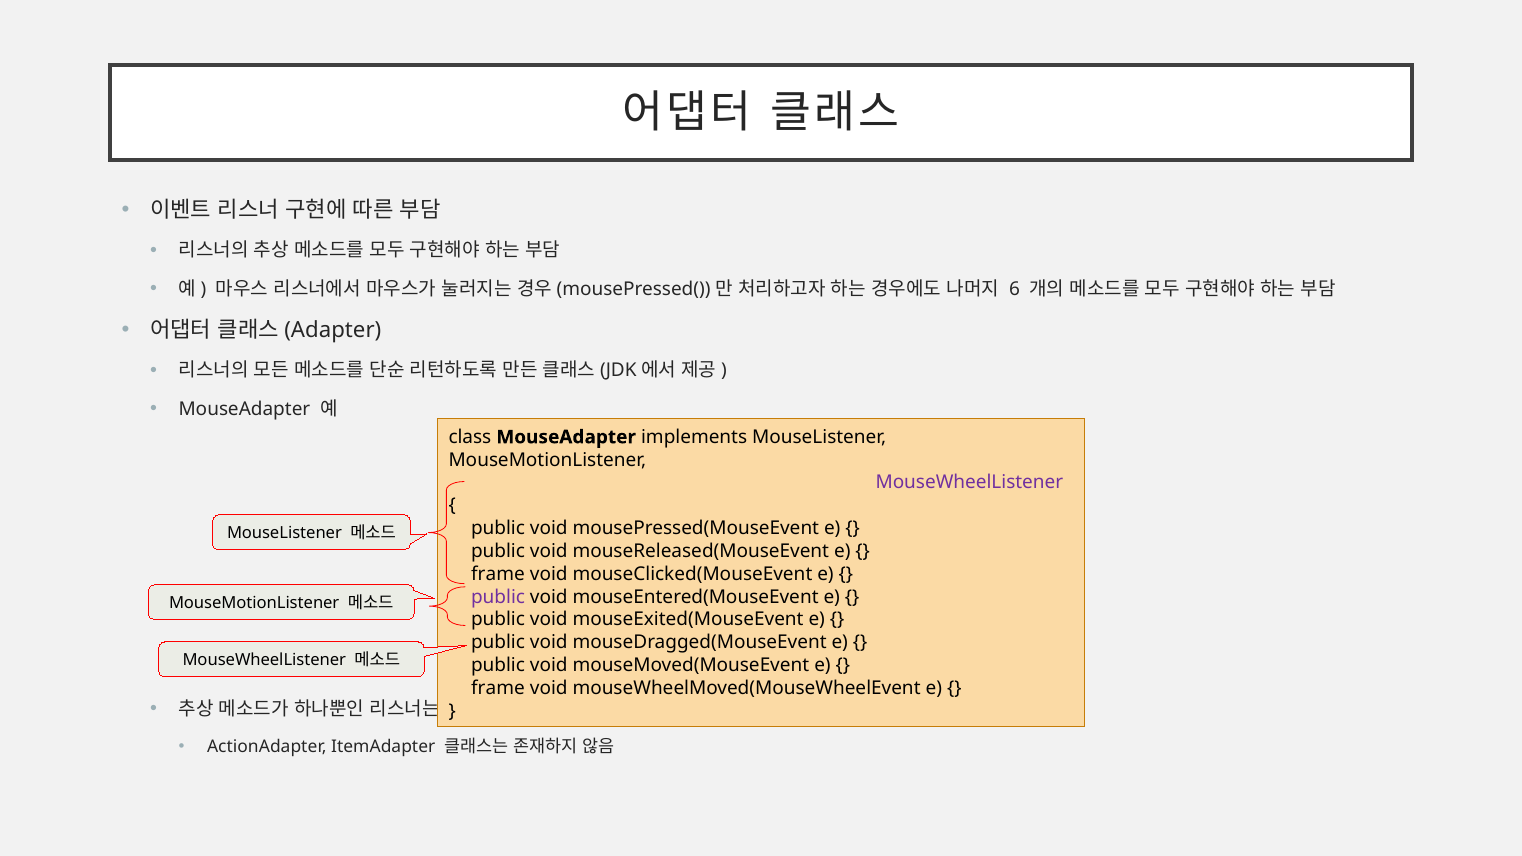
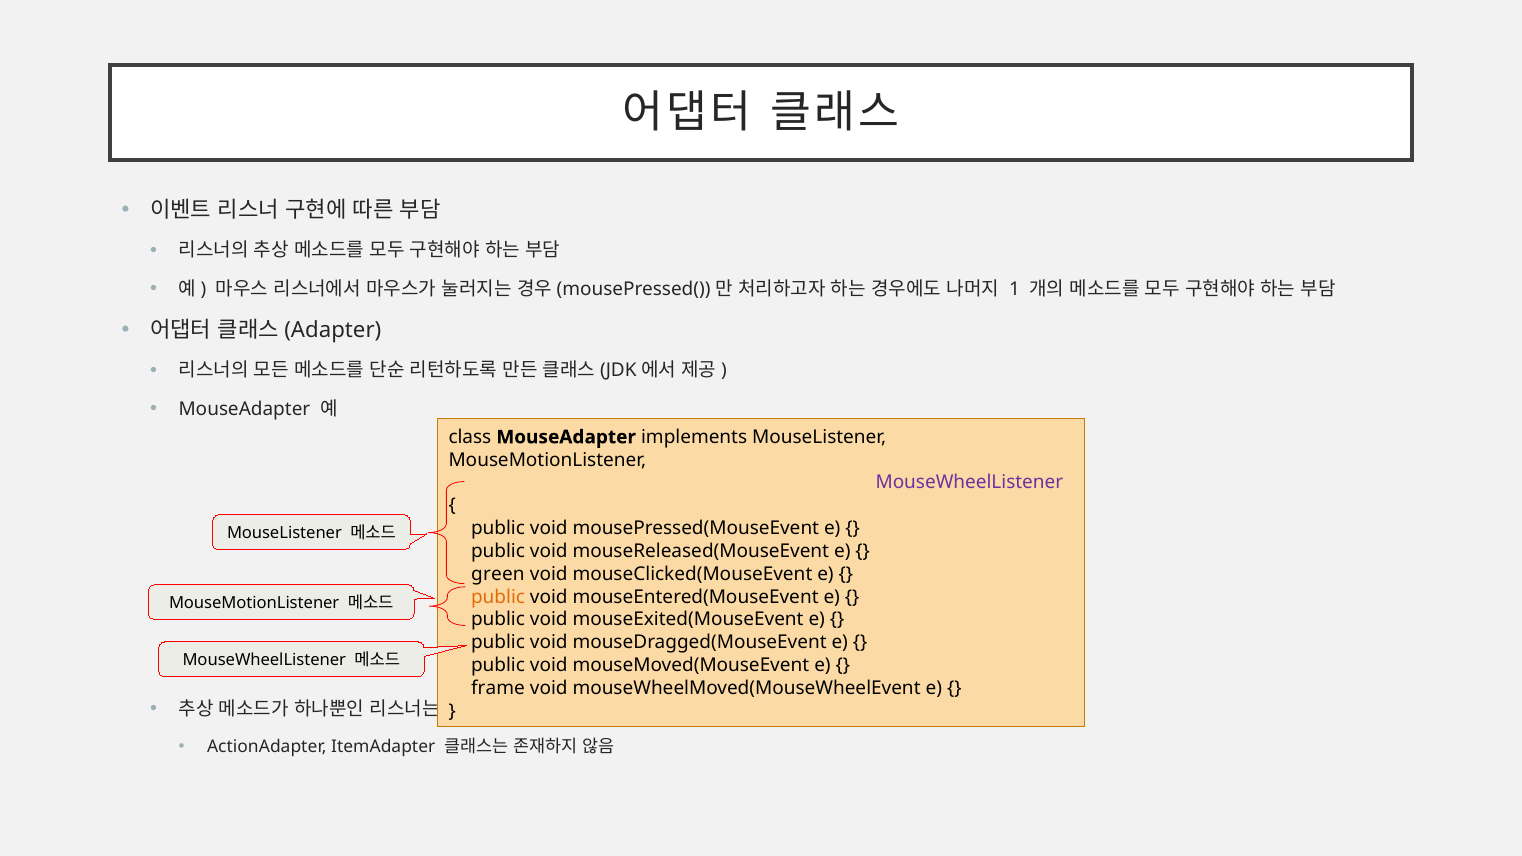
6: 6 -> 1
frame at (498, 574): frame -> green
public at (498, 597) colour: purple -> orange
